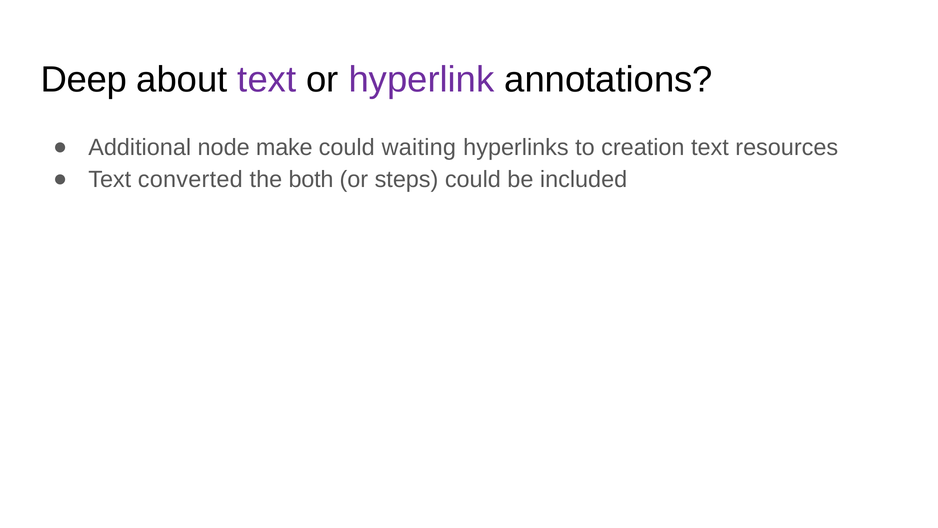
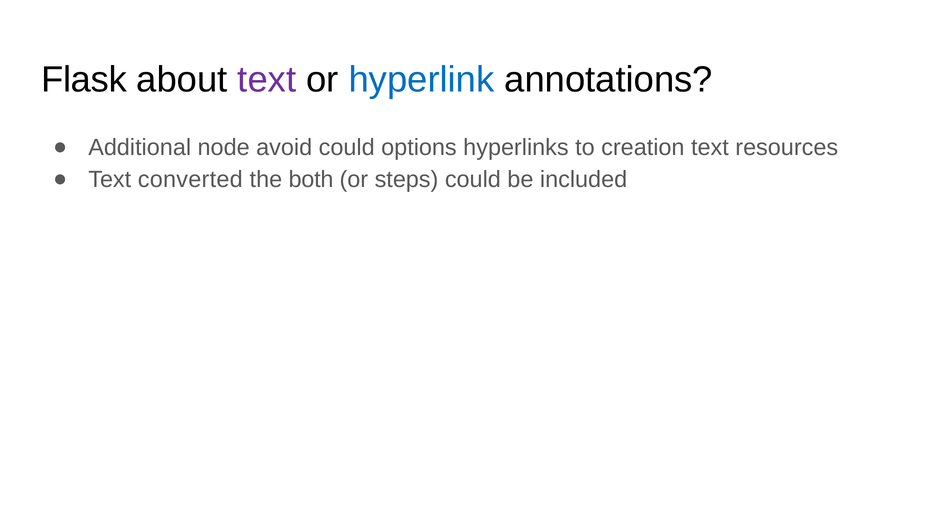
Deep: Deep -> Flask
hyperlink colour: purple -> blue
make: make -> avoid
waiting: waiting -> options
